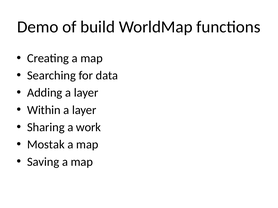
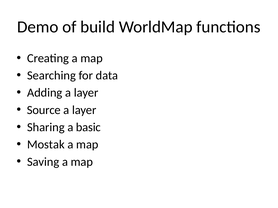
Within: Within -> Source
work: work -> basic
